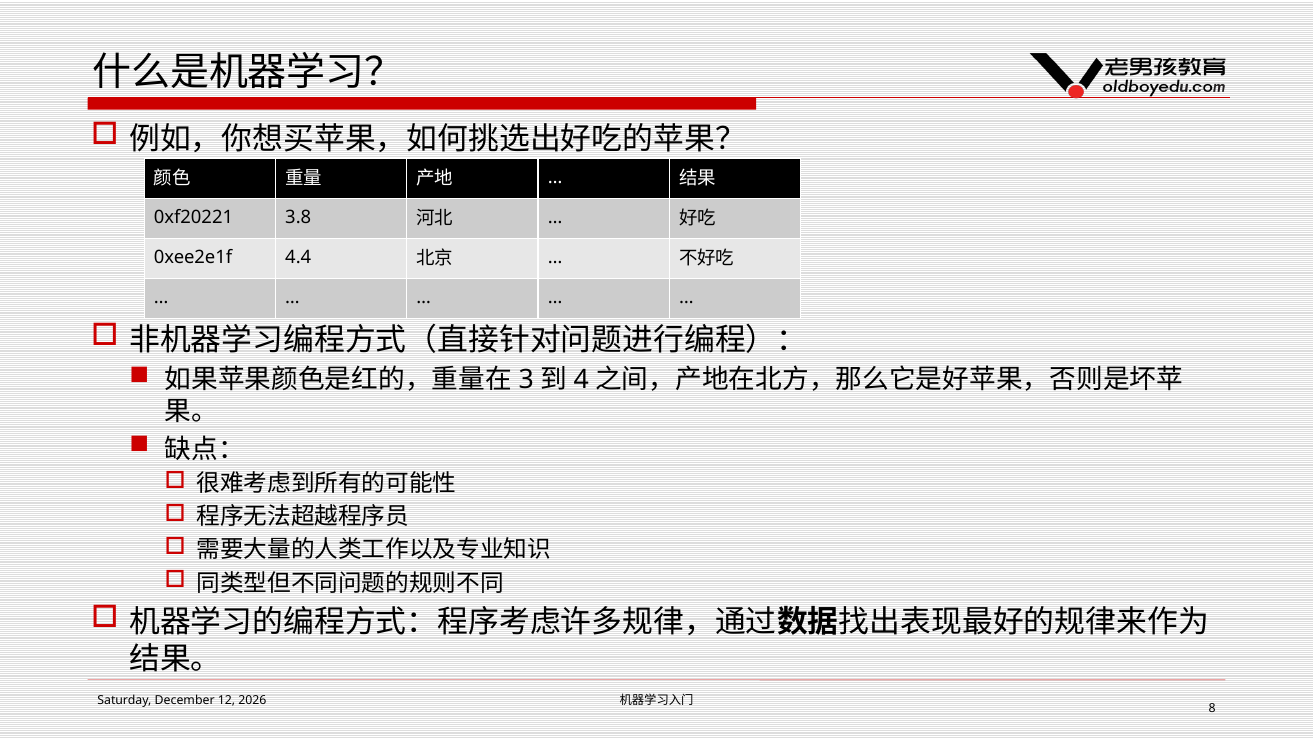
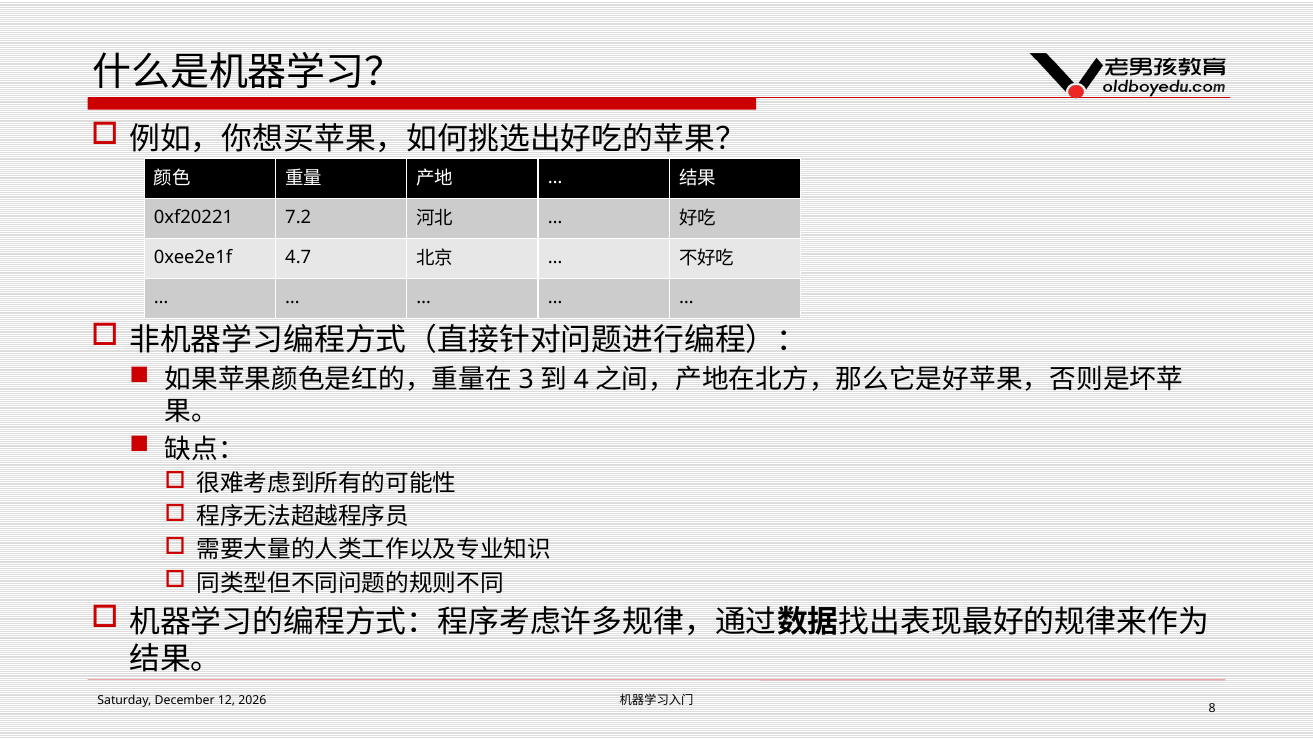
3.8: 3.8 -> 7.2
4.4: 4.4 -> 4.7
